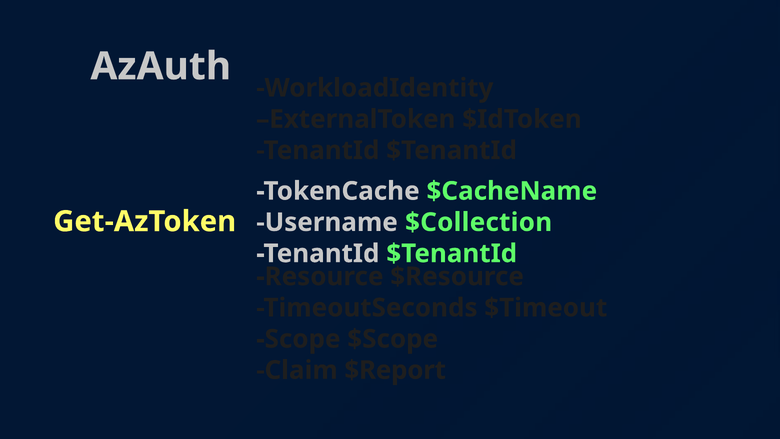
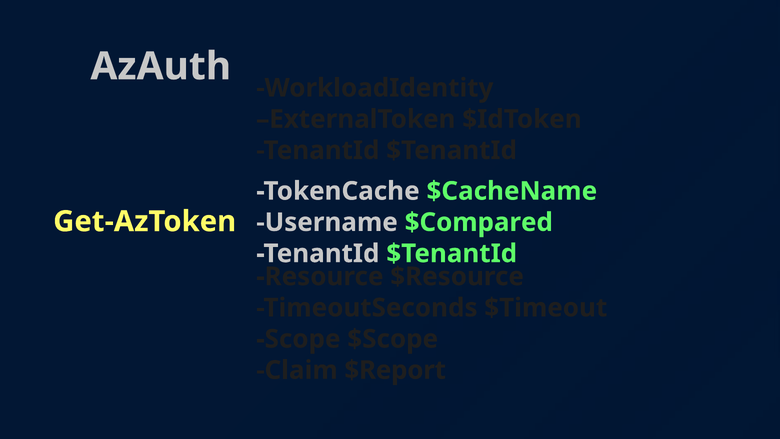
$Collection: $Collection -> $Compared
